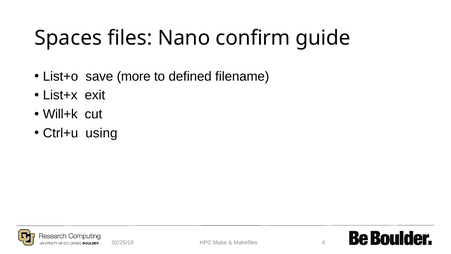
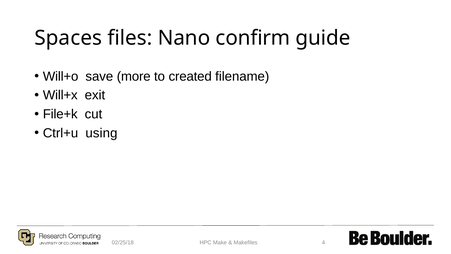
List+o: List+o -> Will+o
defined: defined -> created
List+x: List+x -> Will+x
Will+k: Will+k -> File+k
